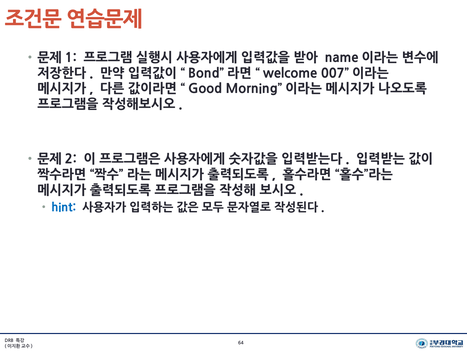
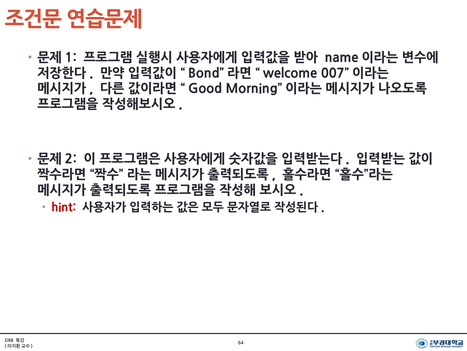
hint colour: blue -> red
